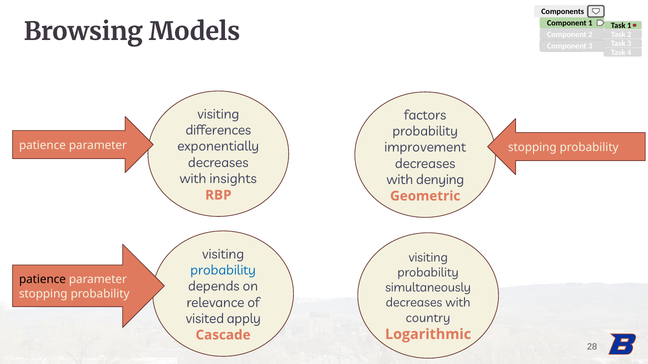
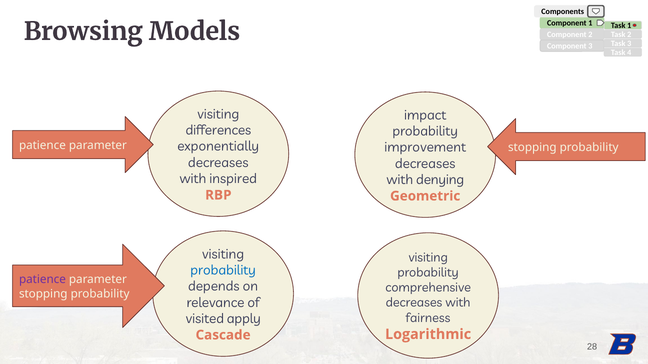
factors: factors -> impact
insights: insights -> inspired
patience at (42, 280) colour: black -> purple
simultaneously: simultaneously -> comprehensive
country: country -> fairness
